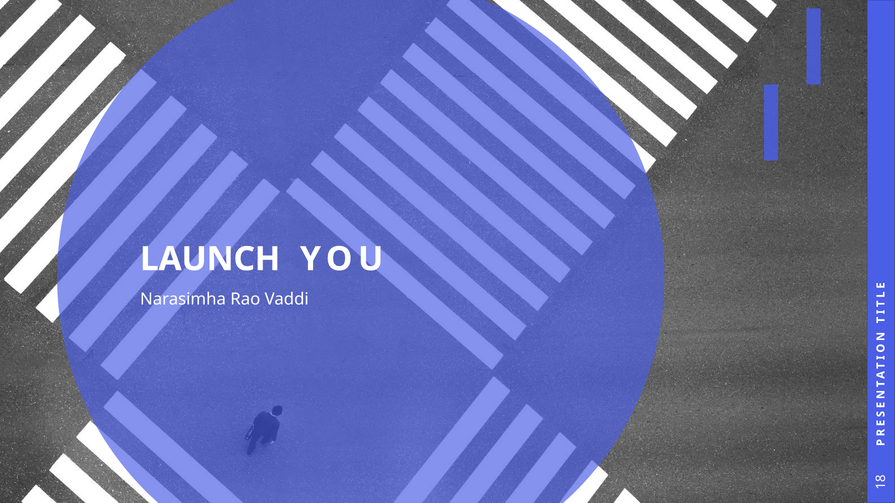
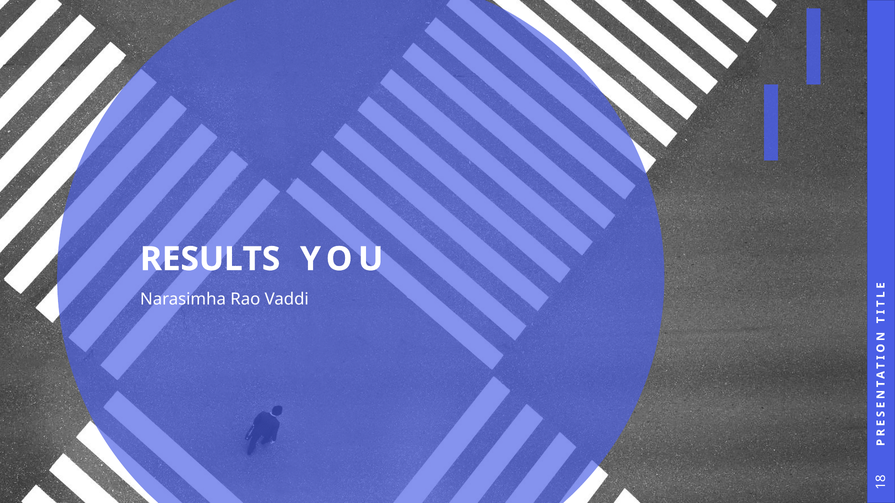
LAUNCH: LAUNCH -> RESULTS
